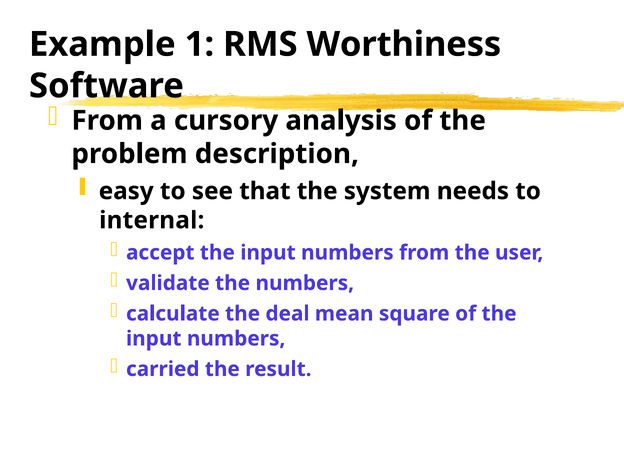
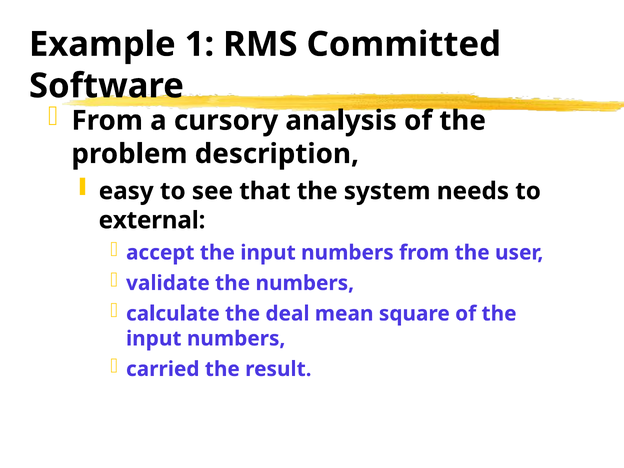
Worthiness: Worthiness -> Committed
internal: internal -> external
